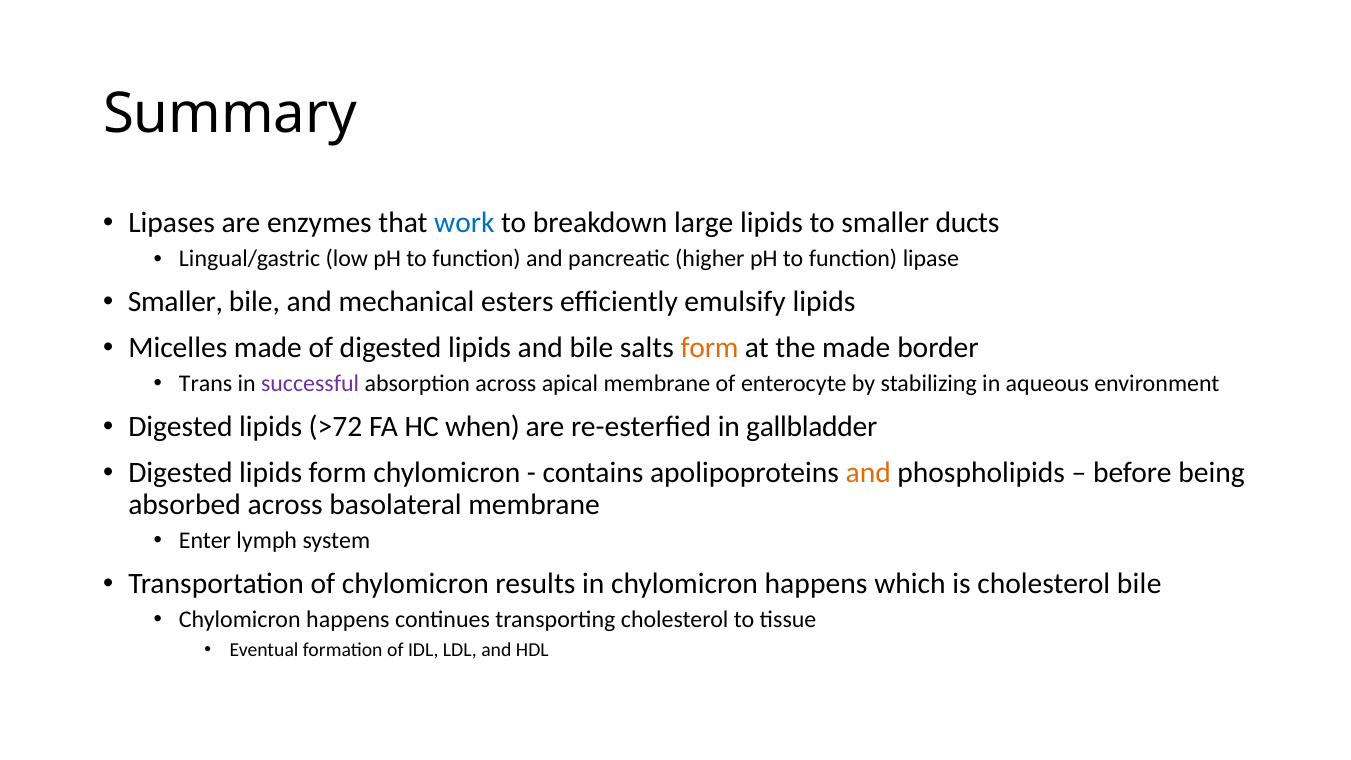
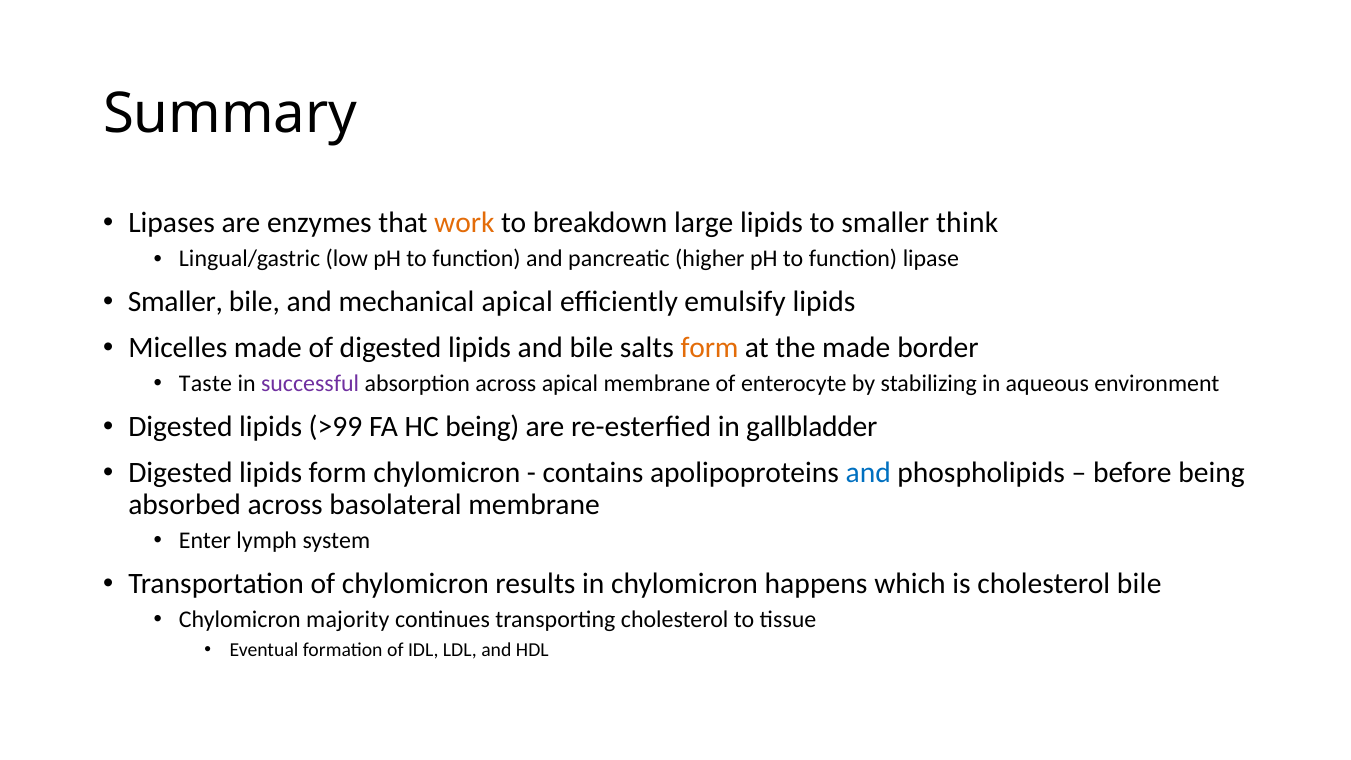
work colour: blue -> orange
ducts: ducts -> think
mechanical esters: esters -> apical
Trans: Trans -> Taste
>72: >72 -> >99
HC when: when -> being
and at (868, 473) colour: orange -> blue
happens at (348, 620): happens -> majority
